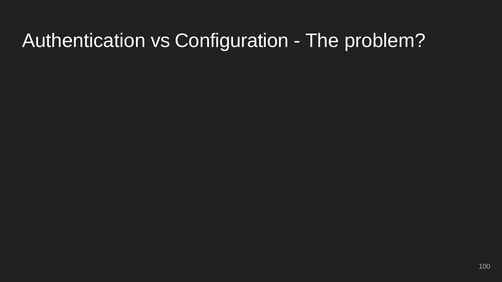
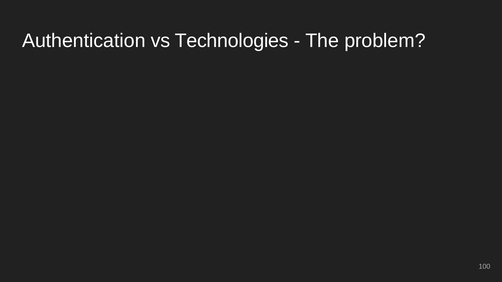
Configuration: Configuration -> Technologies
